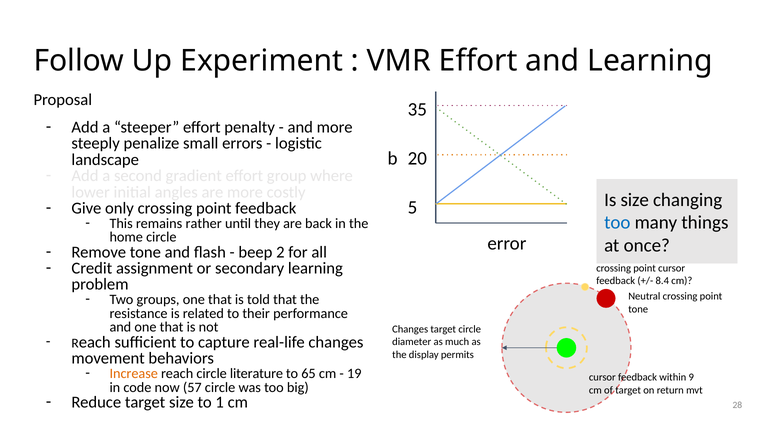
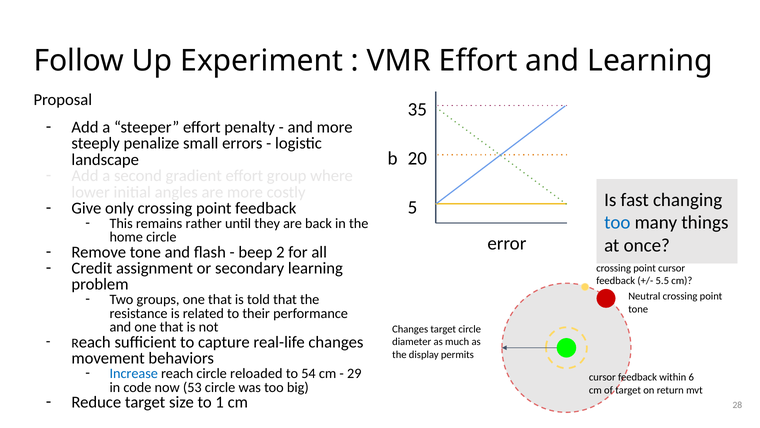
Is size: size -> fast
8.4: 8.4 -> 5.5
Increase colour: orange -> blue
literature: literature -> reloaded
65: 65 -> 54
19: 19 -> 29
9: 9 -> 6
57: 57 -> 53
